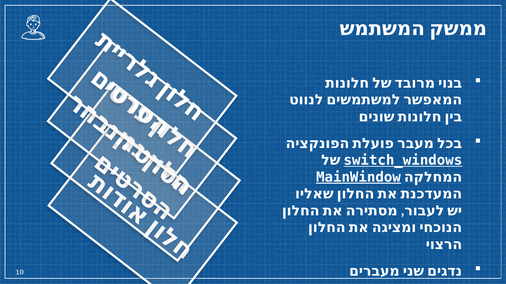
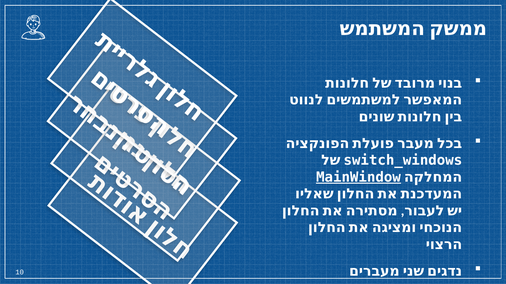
switch_windows underline: present -> none
